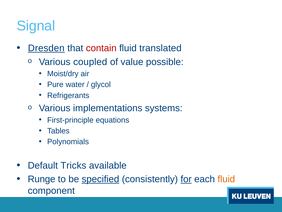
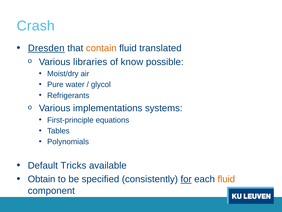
Signal: Signal -> Crash
contain colour: red -> orange
coupled: coupled -> libraries
value: value -> know
Runge: Runge -> Obtain
specified underline: present -> none
